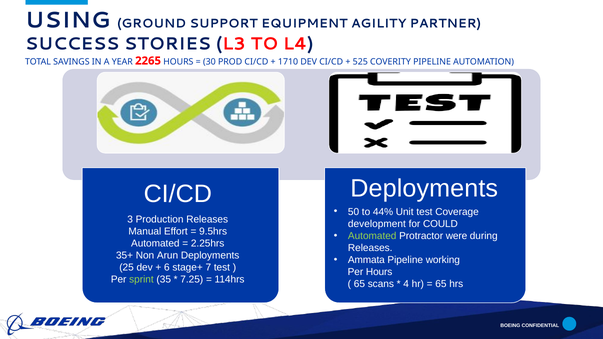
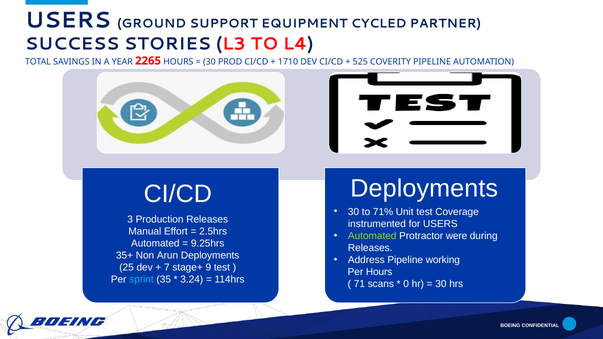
USING at (68, 20): USING -> USERS
AGILITY: AGILITY -> CYCLED
50 at (354, 212): 50 -> 30
44%: 44% -> 71%
development: development -> instrumented
for COULD: COULD -> USERS
9.5hrs: 9.5hrs -> 2.5hrs
2.25hrs: 2.25hrs -> 9.25hrs
Ammata: Ammata -> Address
6: 6 -> 7
7: 7 -> 9
sprint colour: light green -> light blue
7.25: 7.25 -> 3.24
65 at (359, 284): 65 -> 71
4: 4 -> 0
65 at (441, 284): 65 -> 30
